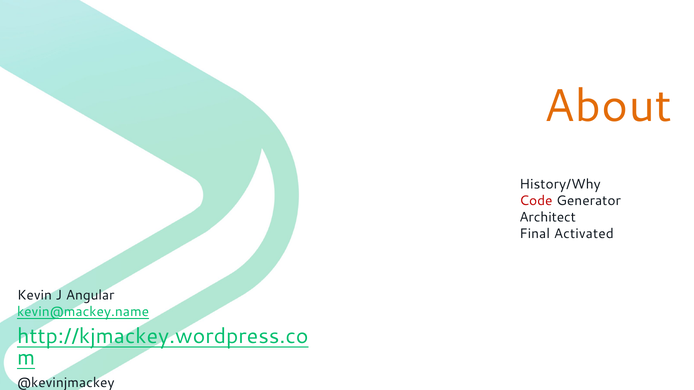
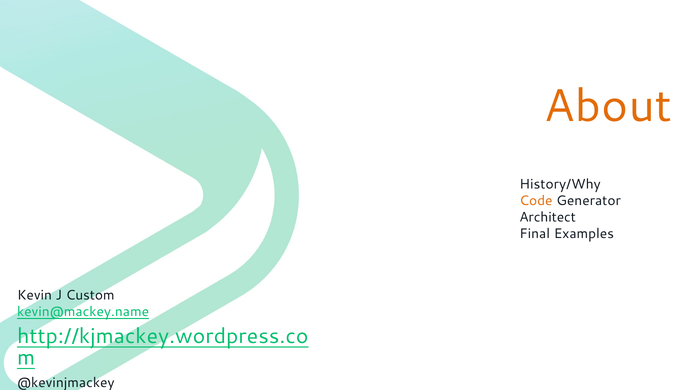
Code colour: red -> orange
Activated: Activated -> Examples
Angular: Angular -> Custom
